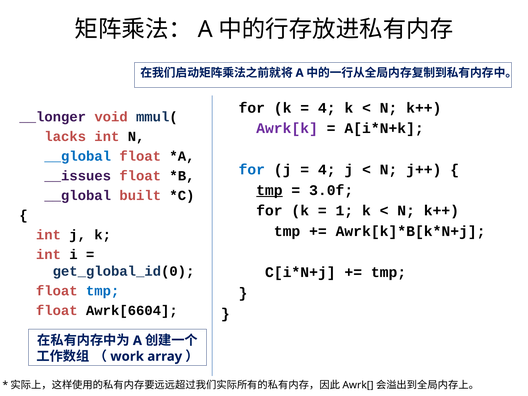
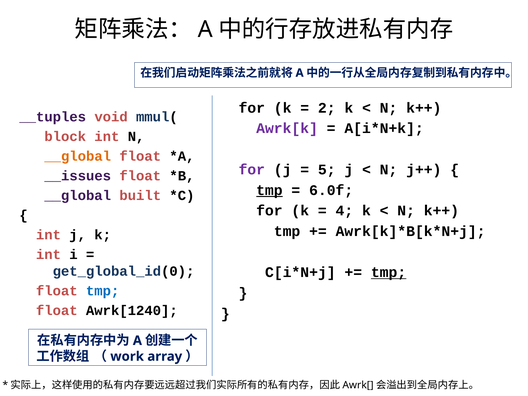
4 at (327, 108): 4 -> 2
__longer: __longer -> __tuples
lacks: lacks -> block
__global at (78, 156) colour: blue -> orange
for at (252, 170) colour: blue -> purple
4 at (327, 170): 4 -> 5
3.0f: 3.0f -> 6.0f
1: 1 -> 4
tmp at (389, 272) underline: none -> present
Awrk[6604: Awrk[6604 -> Awrk[1240
